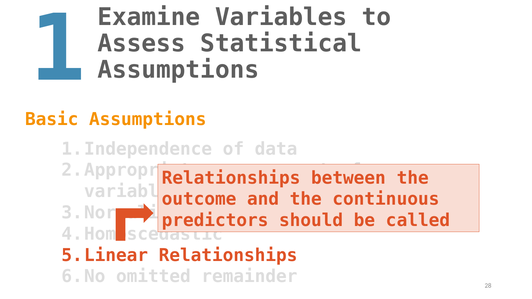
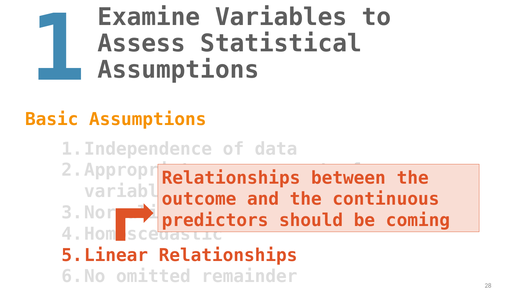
called: called -> coming
